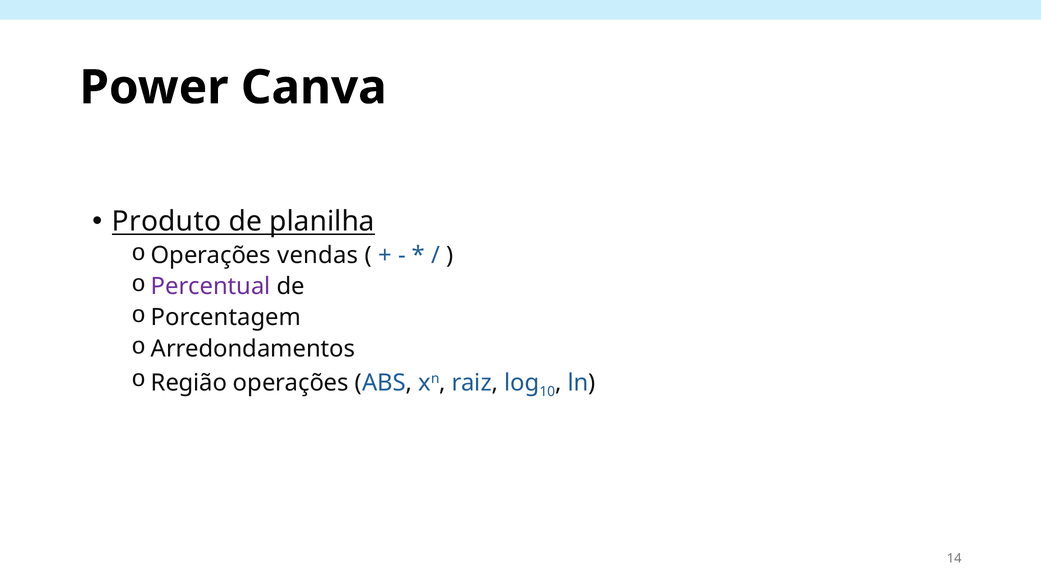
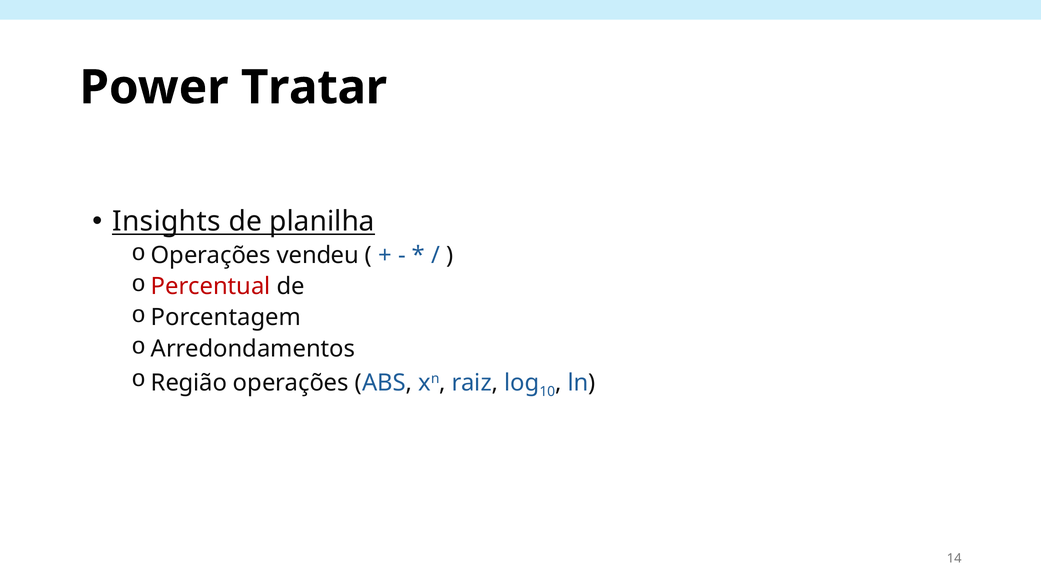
Canva: Canva -> Tratar
Produto: Produto -> Insights
vendas: vendas -> vendeu
Percentual colour: purple -> red
